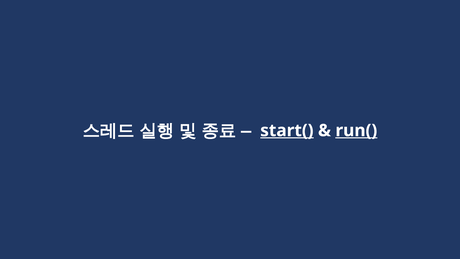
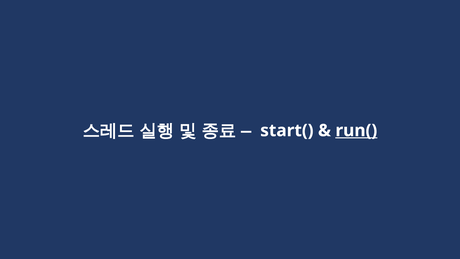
start( underline: present -> none
